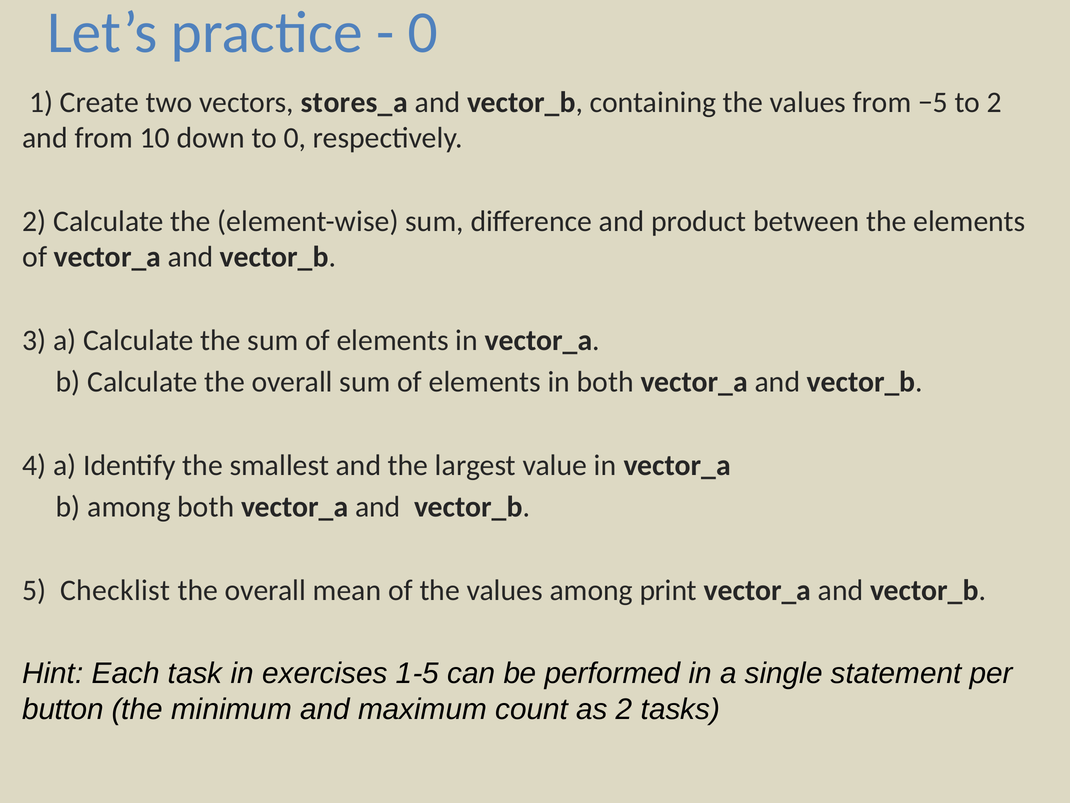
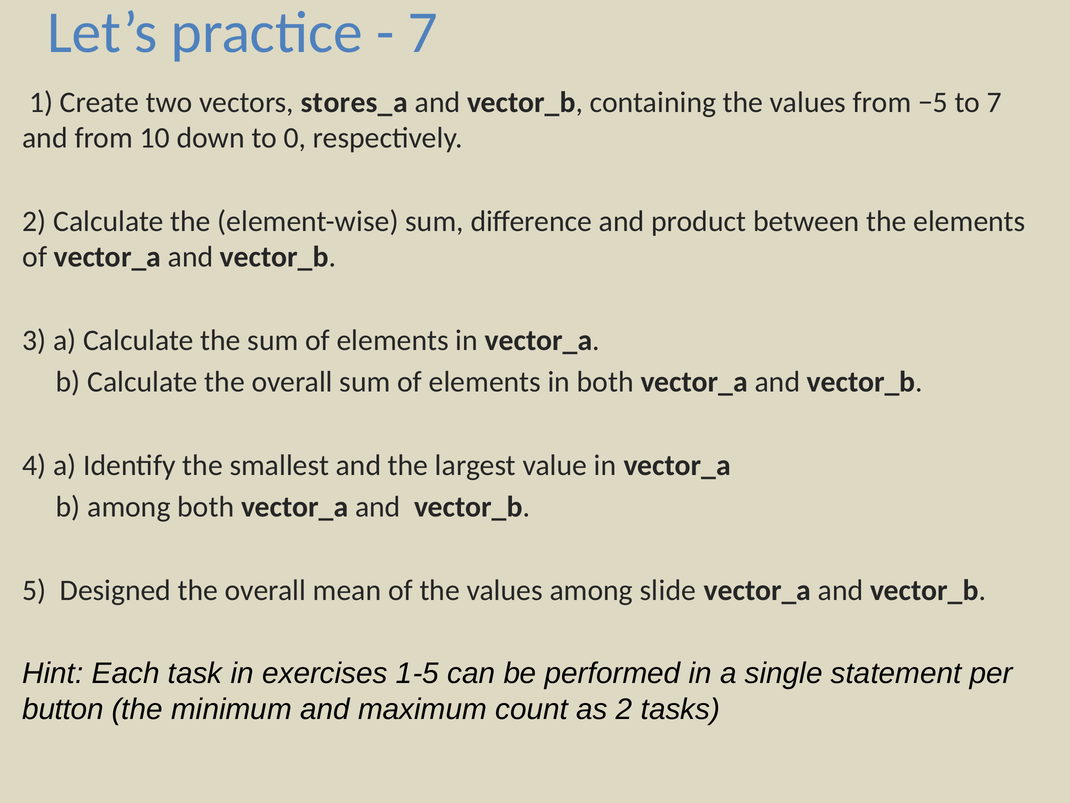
0 at (423, 33): 0 -> 7
to 2: 2 -> 7
Checklist: Checklist -> Designed
print: print -> slide
